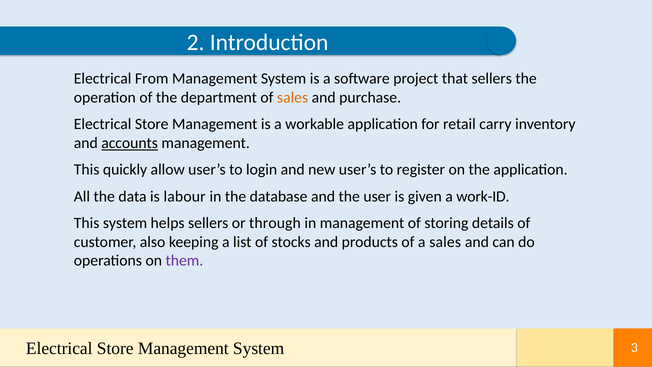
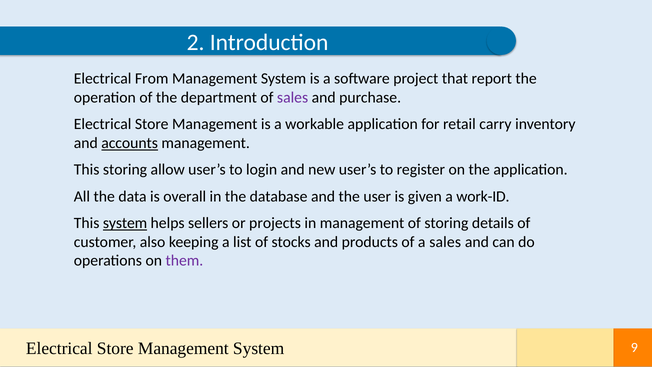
that sellers: sellers -> report
sales at (293, 98) colour: orange -> purple
quickly at (125, 170): quickly -> storing
labour: labour -> overall
system at (125, 223) underline: none -> present
through: through -> projects
3: 3 -> 9
